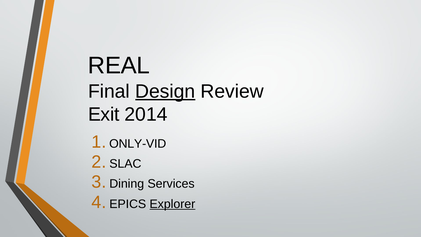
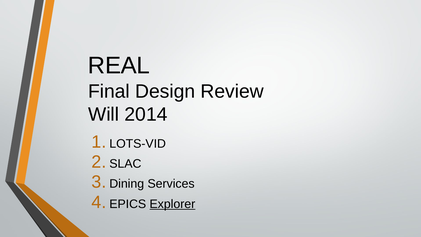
Design underline: present -> none
Exit: Exit -> Will
ONLY-VID: ONLY-VID -> LOTS-VID
